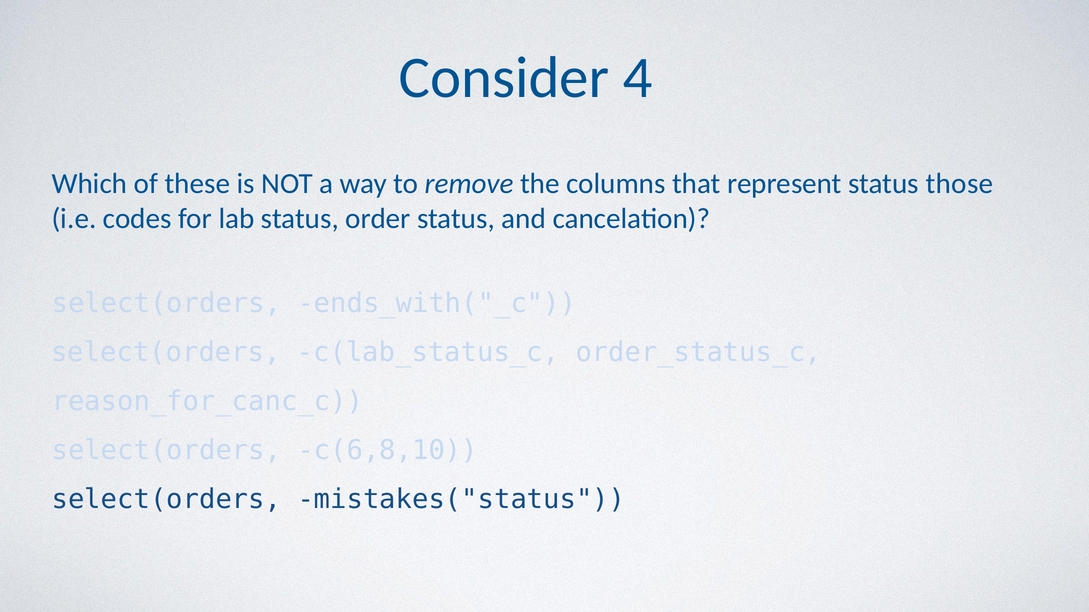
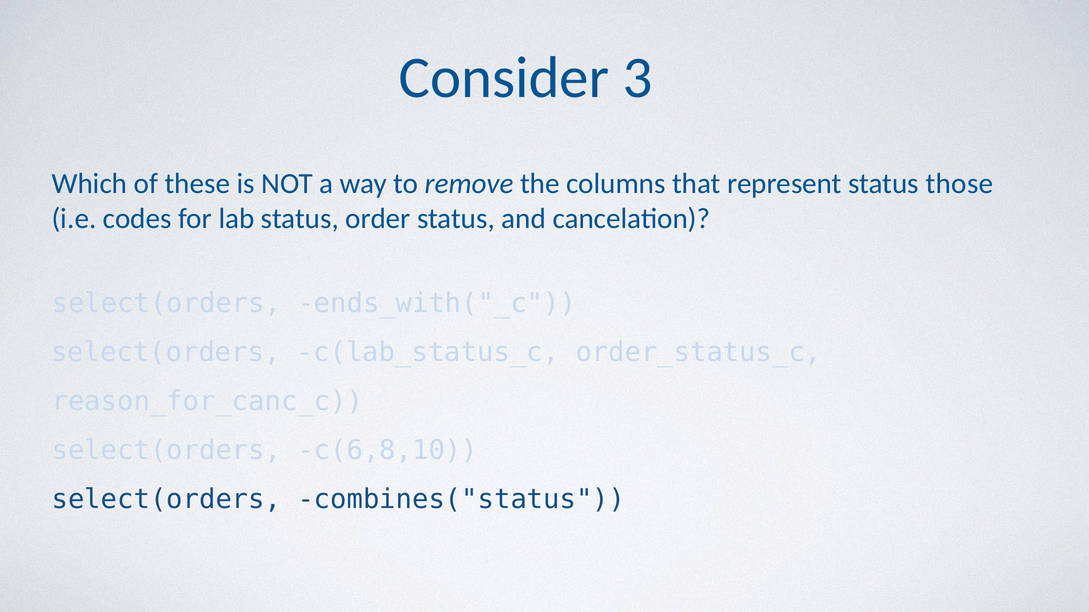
4: 4 -> 3
mistakes("status: mistakes("status -> combines("status
